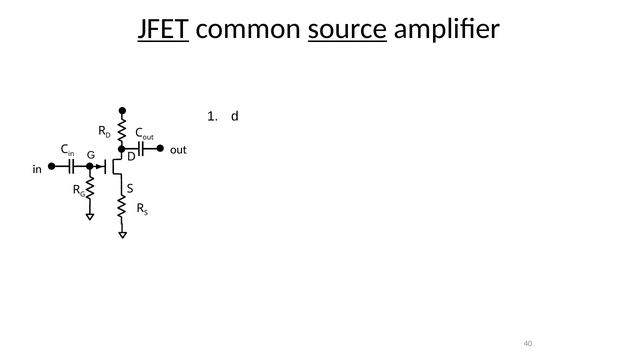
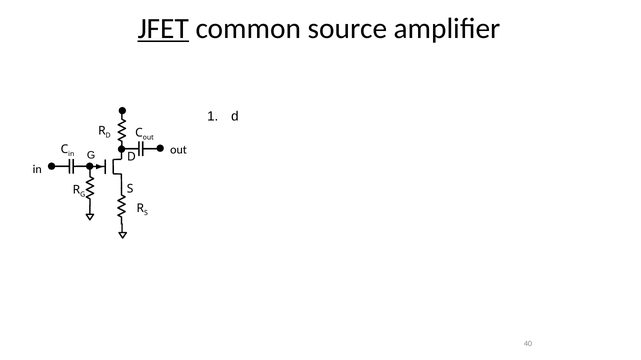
source underline: present -> none
